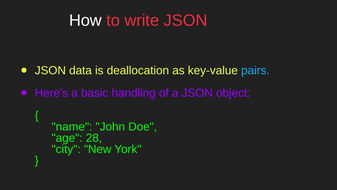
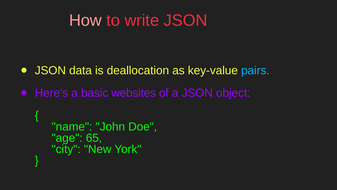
How colour: white -> pink
handling: handling -> websites
28: 28 -> 65
